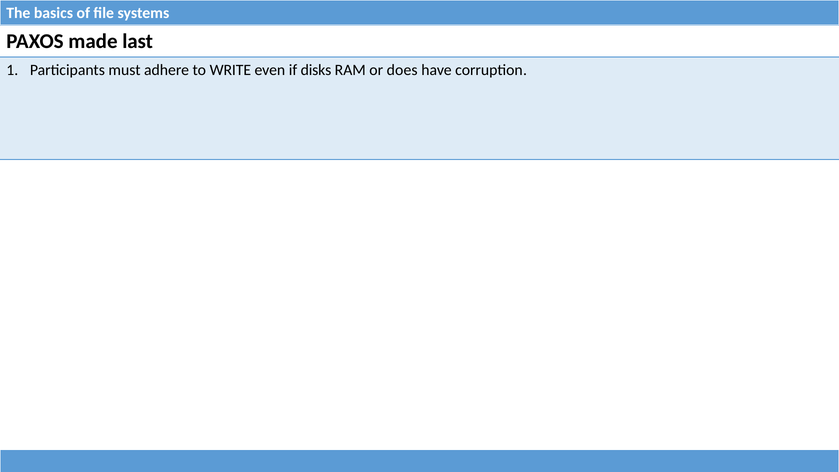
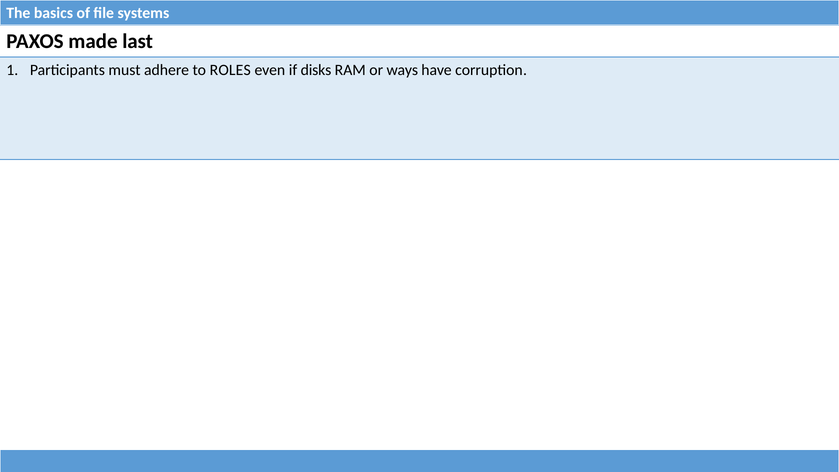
WRITE: WRITE -> ROLES
does: does -> ways
